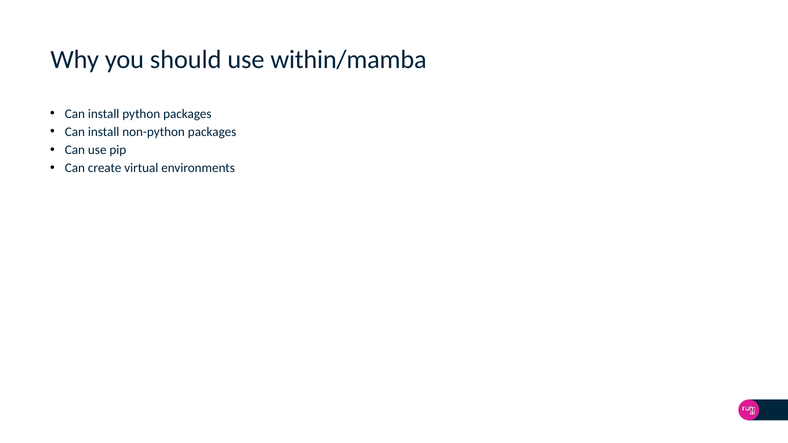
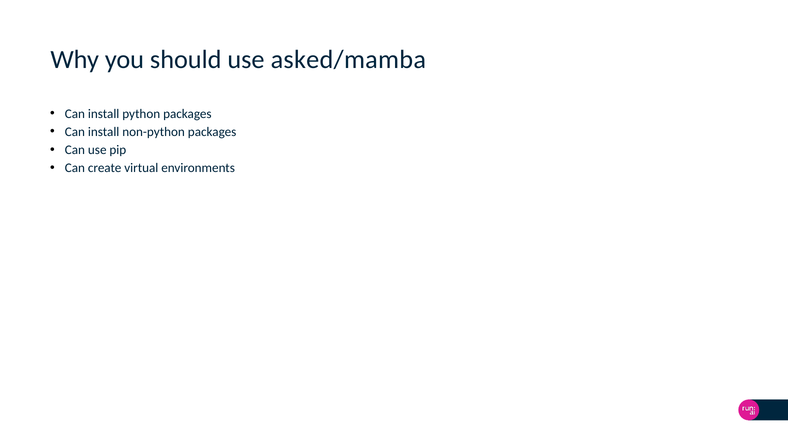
within/mamba: within/mamba -> asked/mamba
